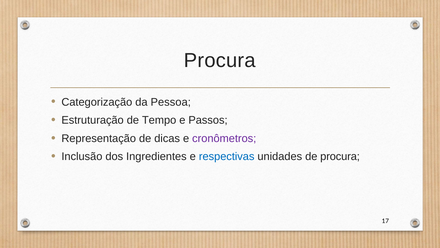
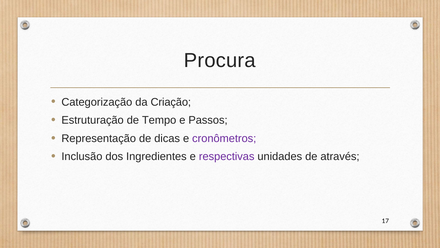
Pessoa: Pessoa -> Criação
respectivas colour: blue -> purple
de procura: procura -> através
